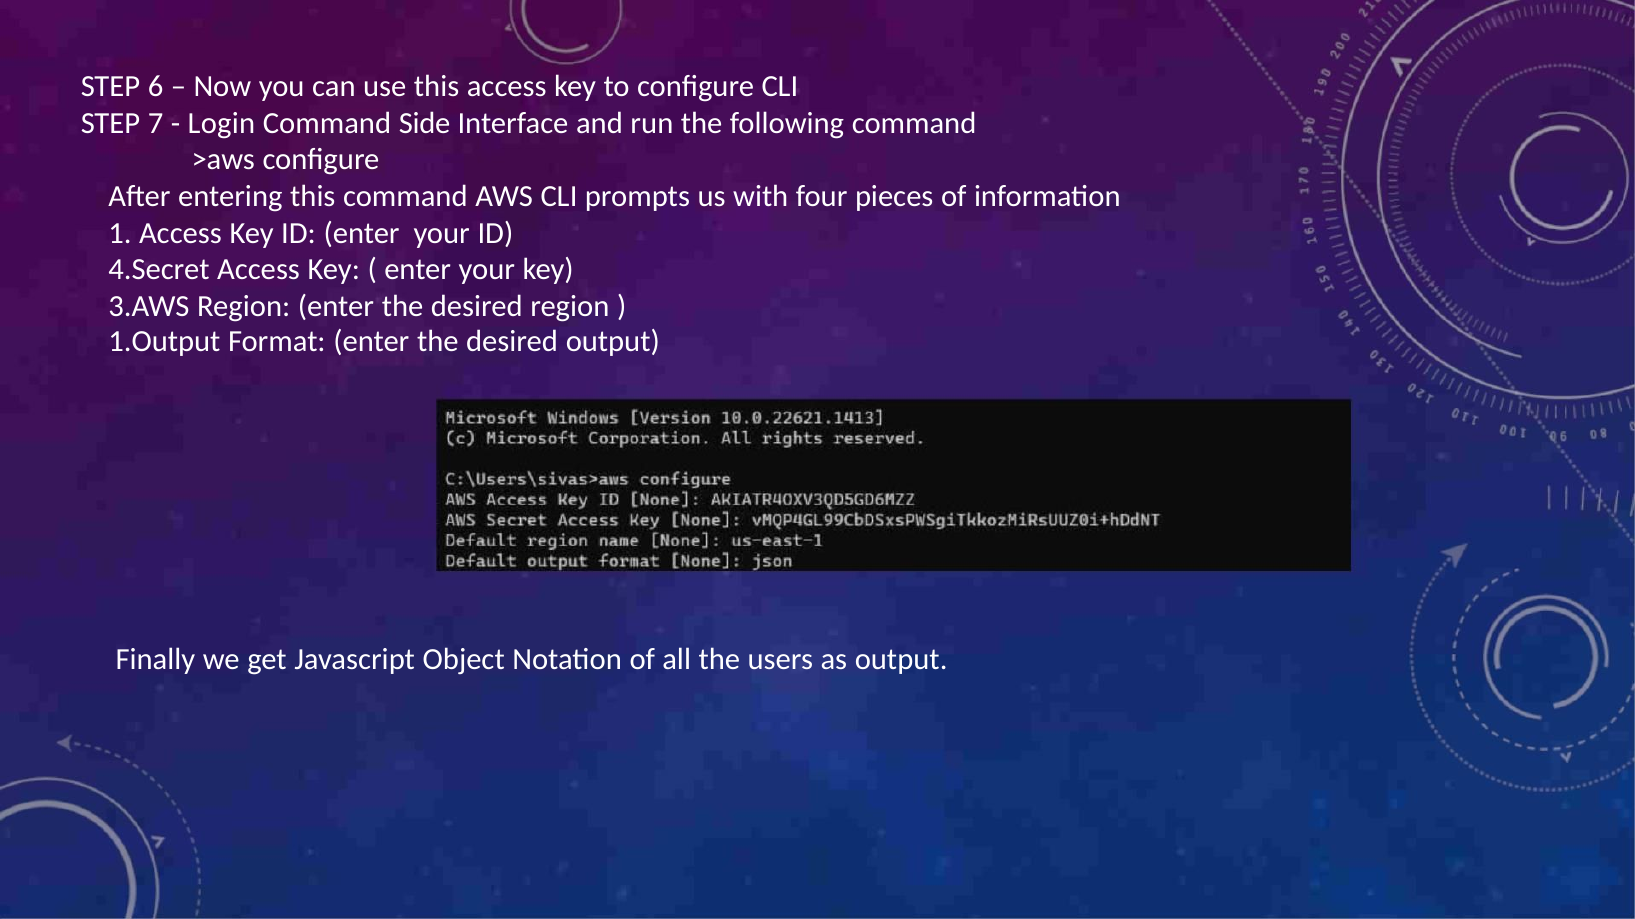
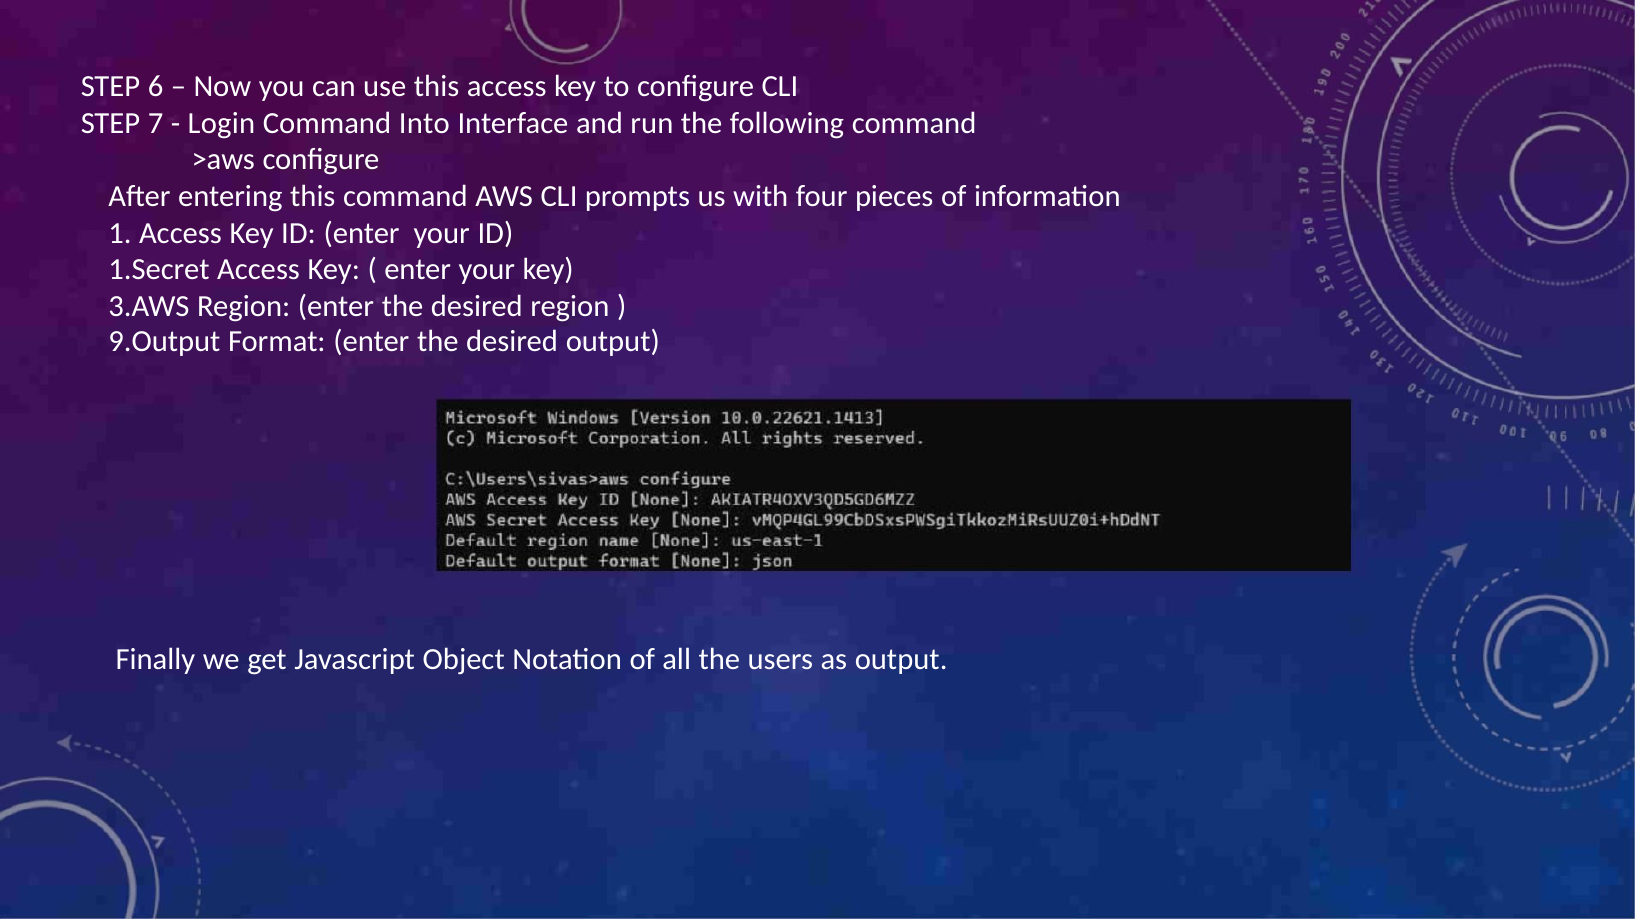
Side: Side -> Into
4.Secret: 4.Secret -> 1.Secret
1.Output: 1.Output -> 9.Output
